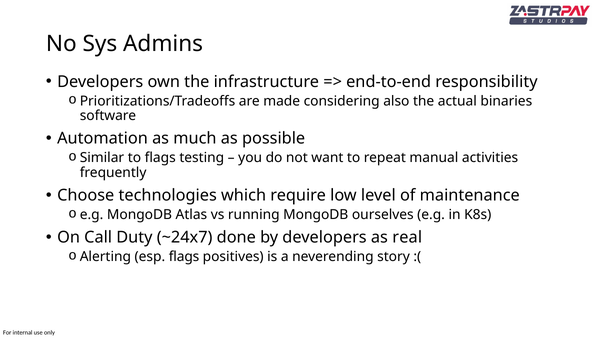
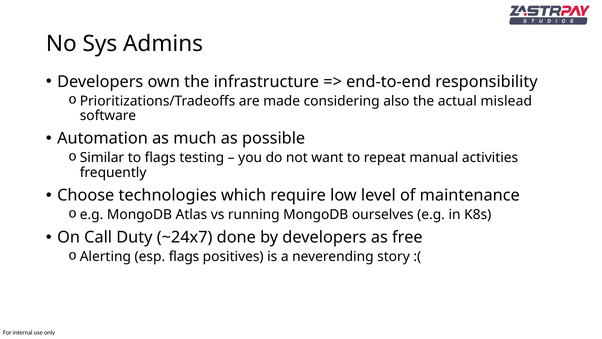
binaries: binaries -> mislead
real: real -> free
